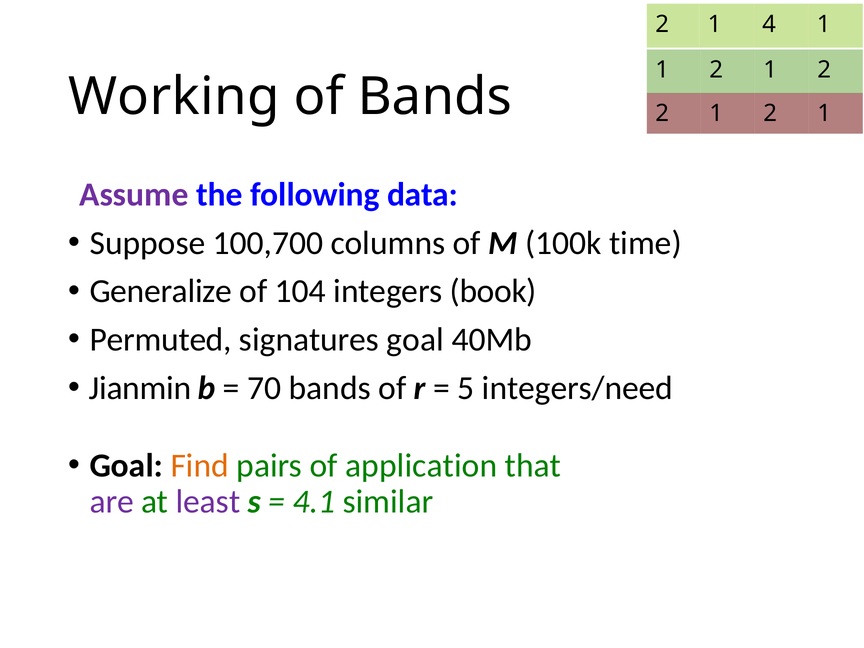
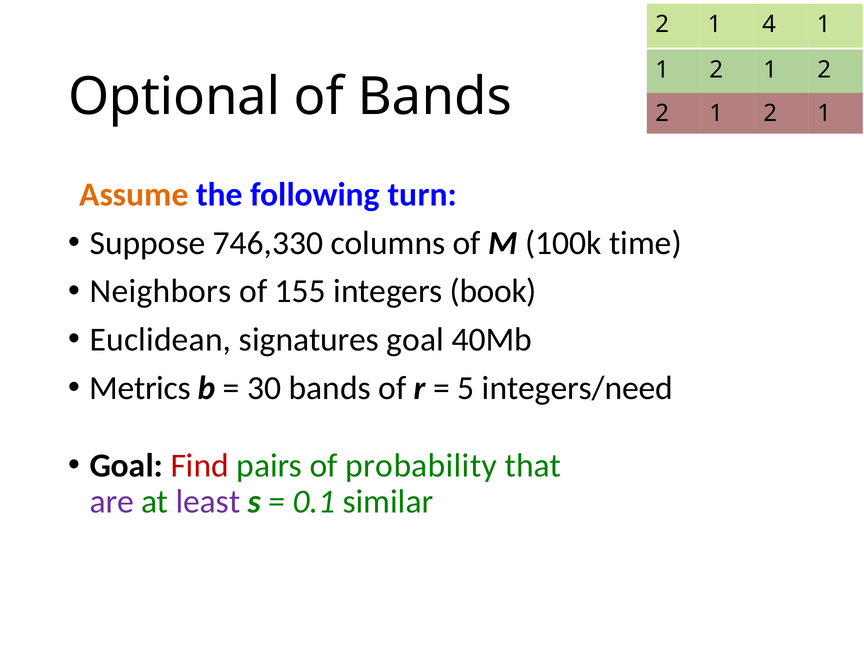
Working: Working -> Optional
Assume colour: purple -> orange
data: data -> turn
100,700: 100,700 -> 746,330
Generalize: Generalize -> Neighbors
104: 104 -> 155
Permuted: Permuted -> Euclidean
Jianmin: Jianmin -> Metrics
70: 70 -> 30
Find colour: orange -> red
application: application -> probability
4.1: 4.1 -> 0.1
